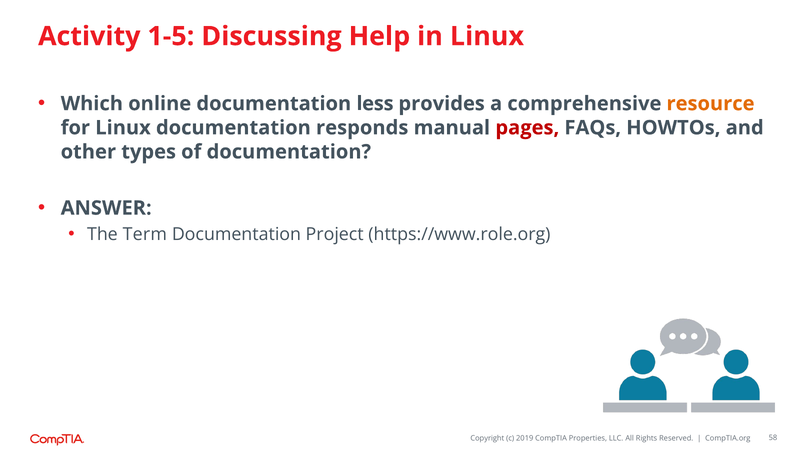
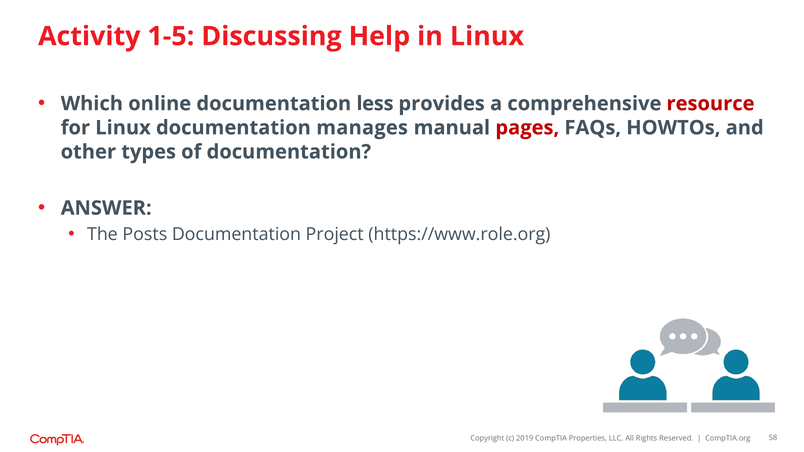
resource colour: orange -> red
responds: responds -> manages
Term: Term -> Posts
